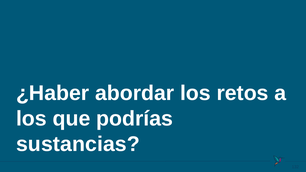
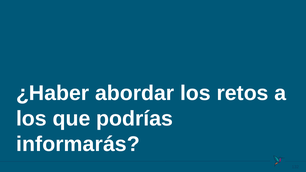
sustancias: sustancias -> informarás
